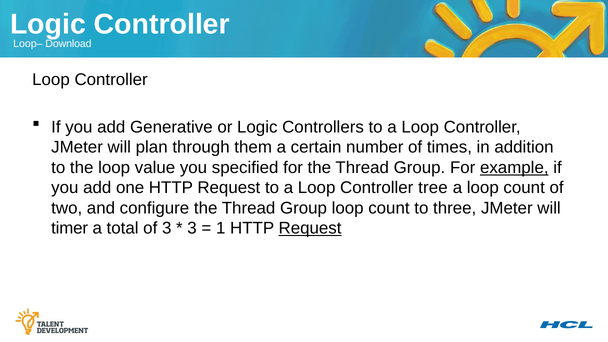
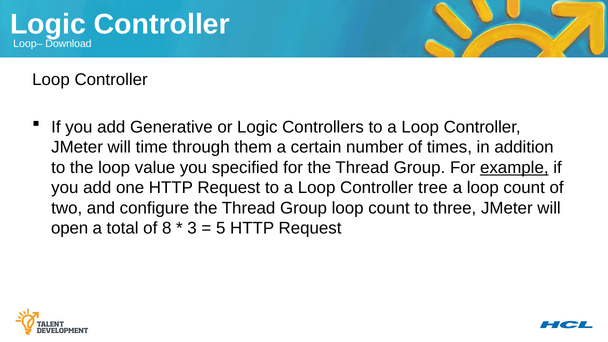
plan: plan -> time
timer: timer -> open
of 3: 3 -> 8
1: 1 -> 5
Request at (310, 228) underline: present -> none
